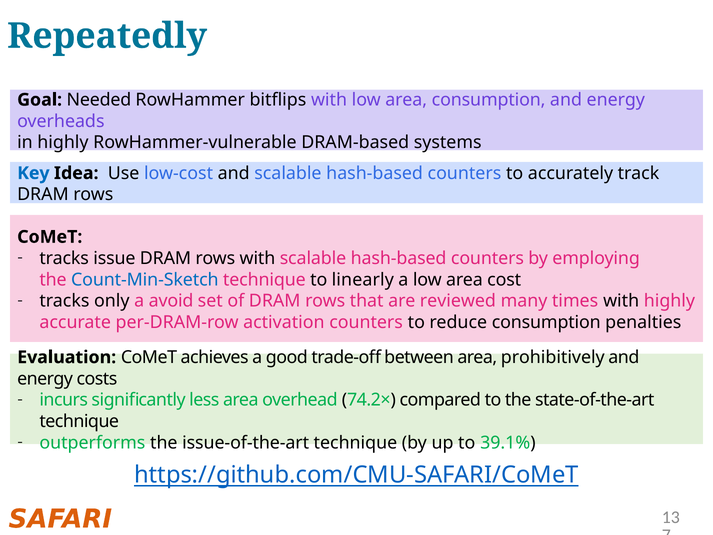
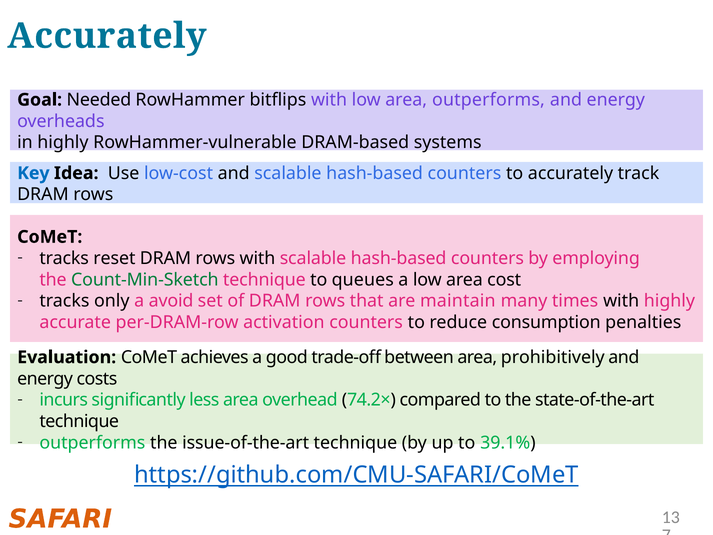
Repeatedly at (107, 36): Repeatedly -> Accurately
area consumption: consumption -> outperforms
issue: issue -> reset
Count-Min-Sketch colour: blue -> green
linearly: linearly -> queues
reviewed: reviewed -> maintain
